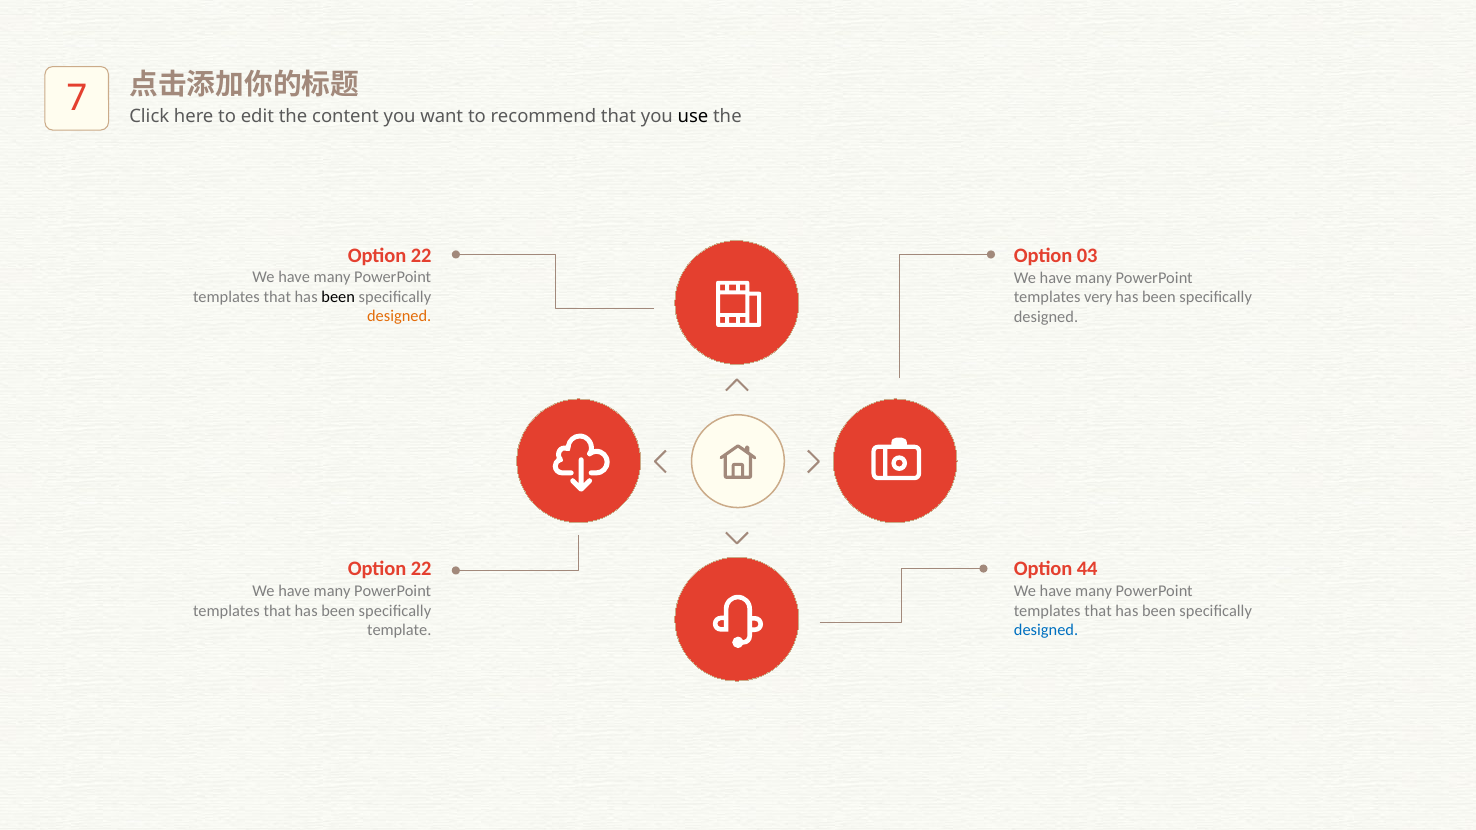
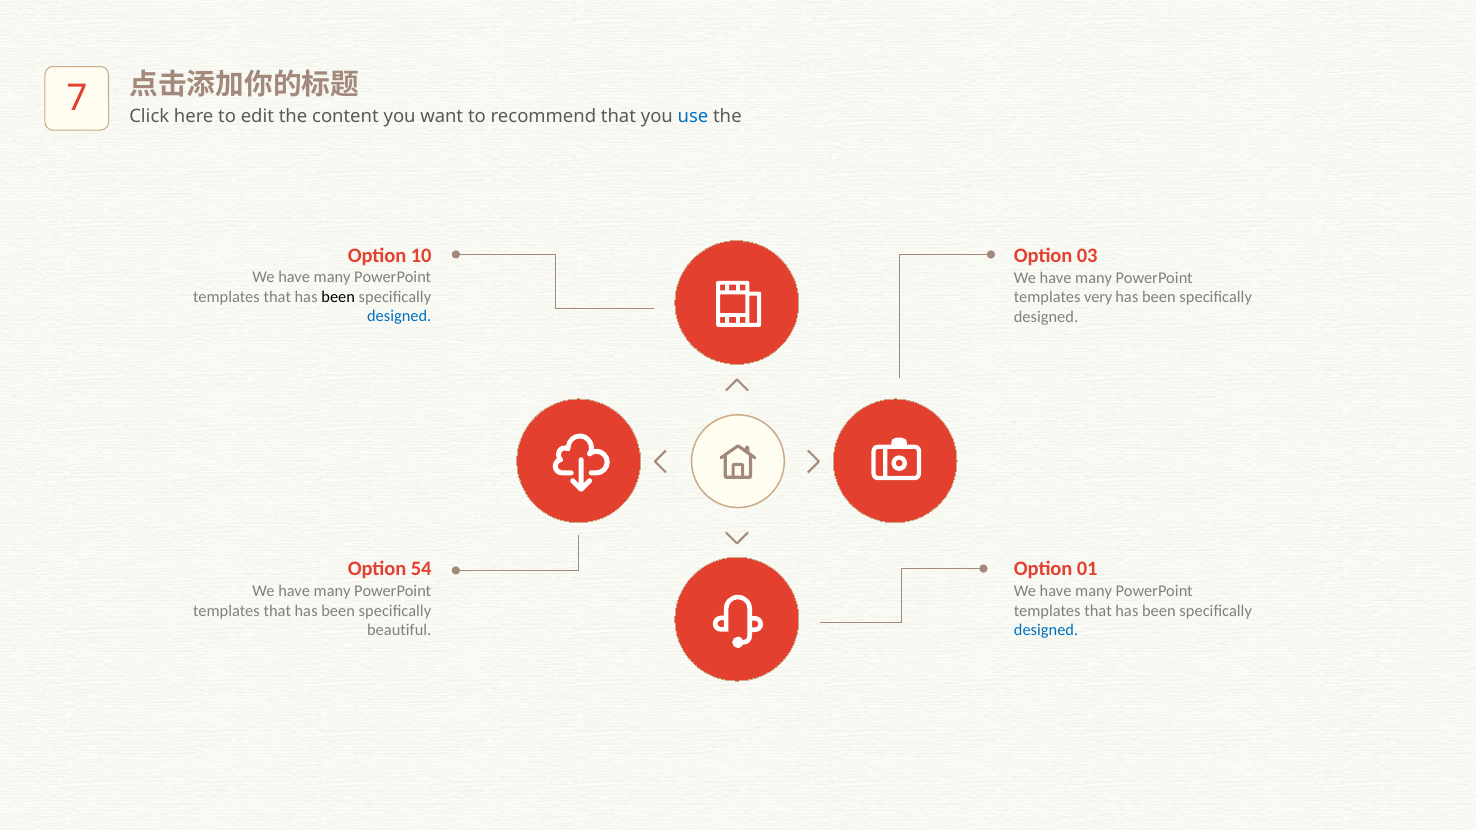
use colour: black -> blue
22 at (421, 255): 22 -> 10
designed at (399, 316) colour: orange -> blue
22 at (421, 569): 22 -> 54
44: 44 -> 01
template: template -> beautiful
